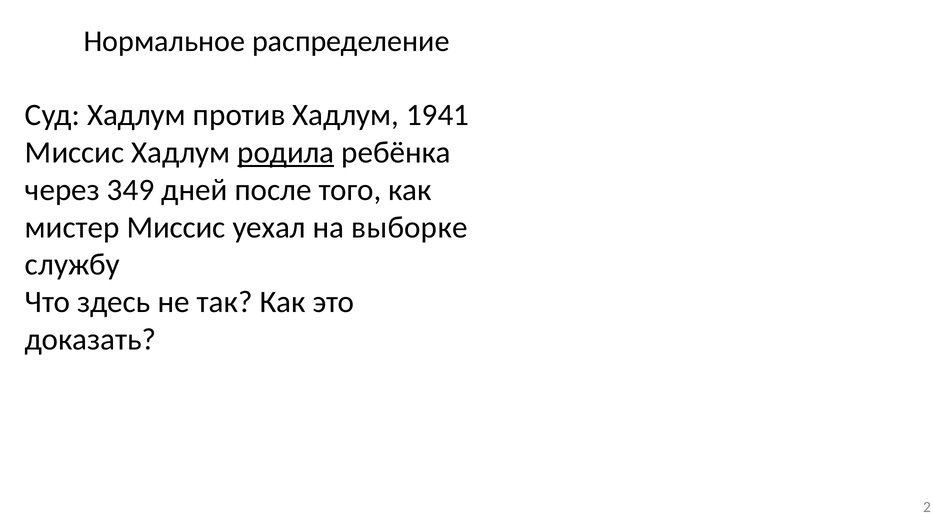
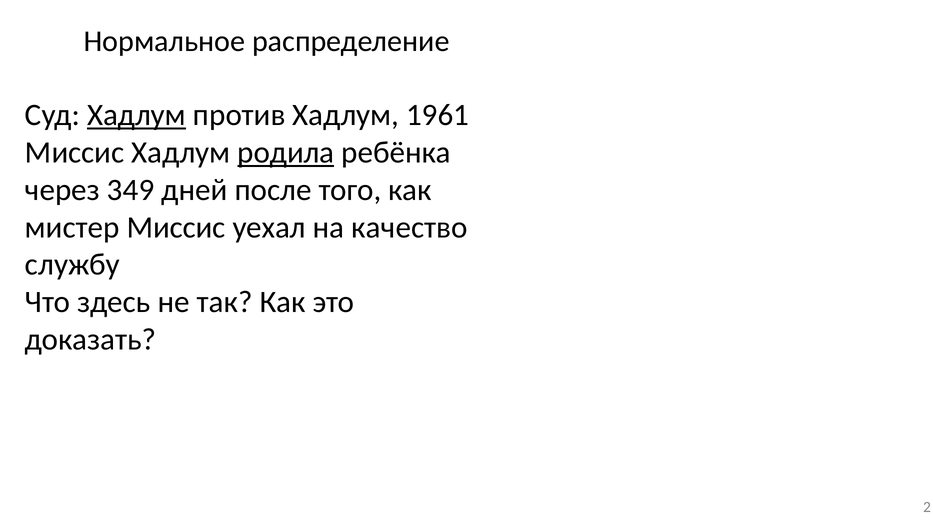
Хадлум at (137, 115) underline: none -> present
1941: 1941 -> 1961
выборке: выборке -> качество
